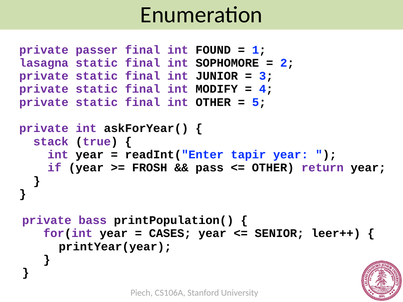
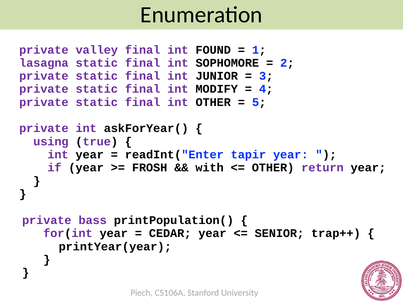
passer: passer -> valley
stack: stack -> using
pass: pass -> with
CASES: CASES -> CEDAR
leer++: leer++ -> trap++
